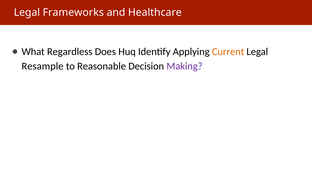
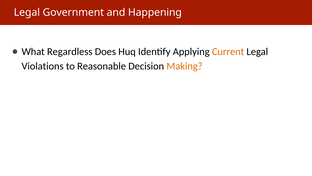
Frameworks: Frameworks -> Government
Healthcare: Healthcare -> Happening
Resample: Resample -> Violations
Making colour: purple -> orange
